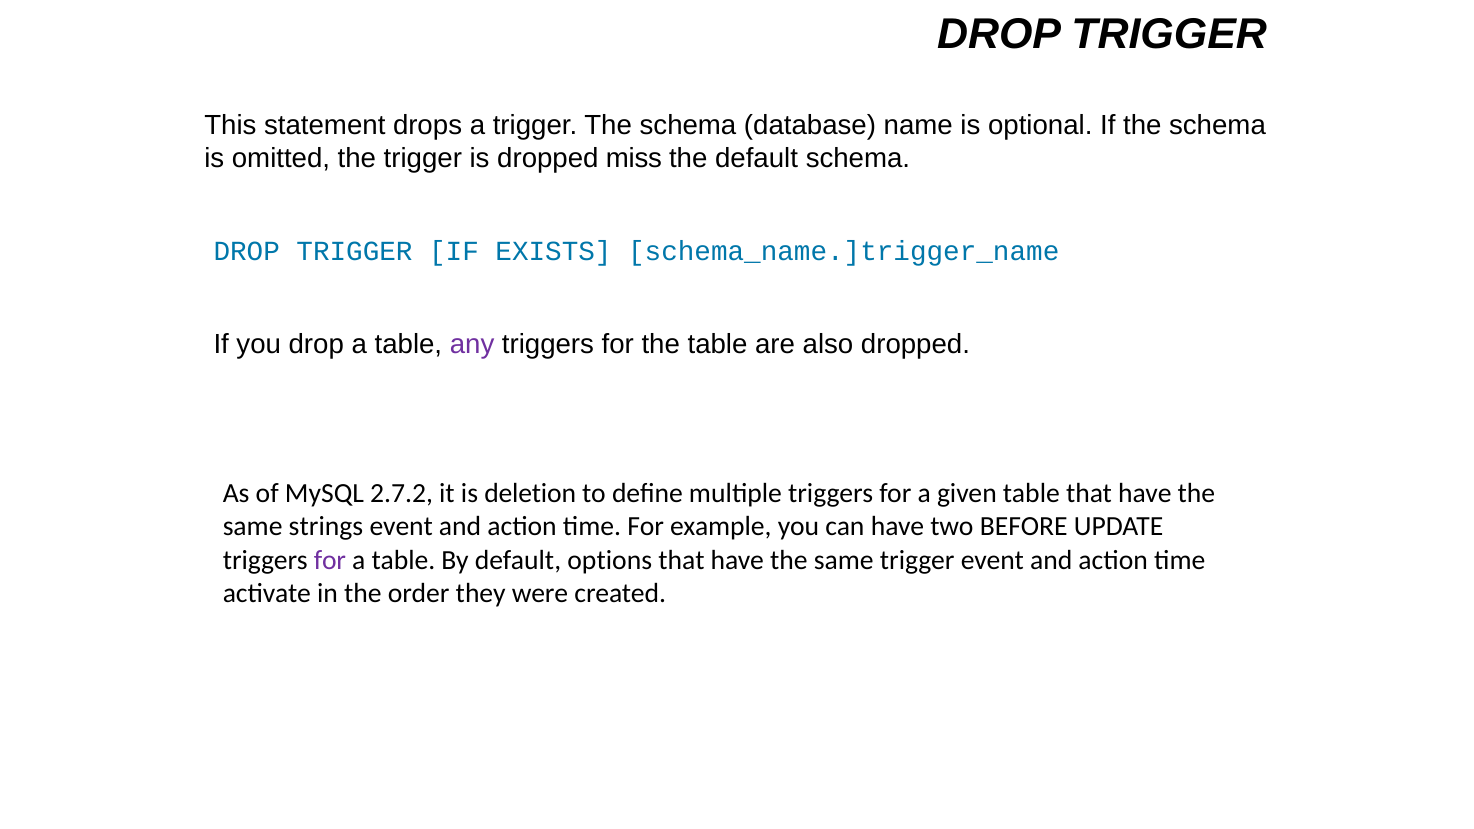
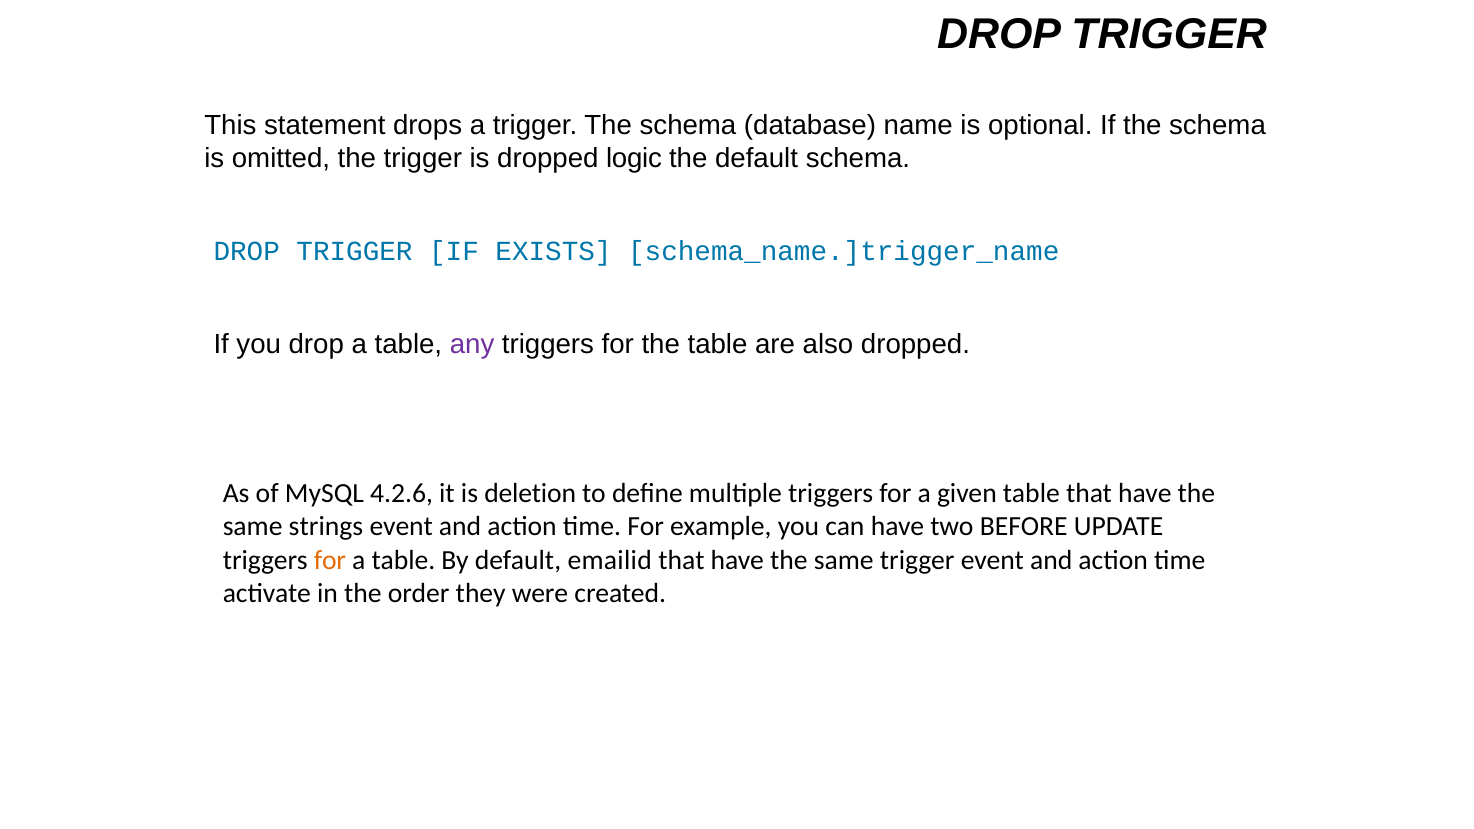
miss: miss -> logic
2.7.2: 2.7.2 -> 4.2.6
for at (330, 560) colour: purple -> orange
options: options -> emailid
